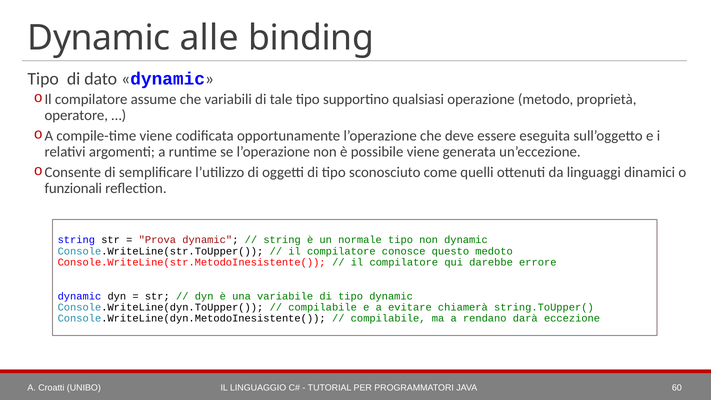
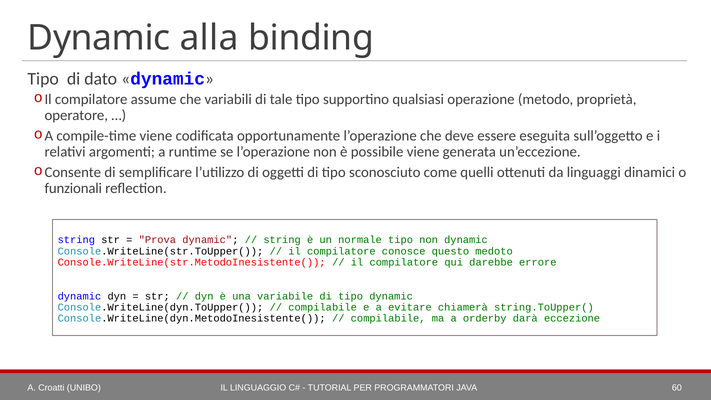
alle: alle -> alla
rendano: rendano -> orderby
